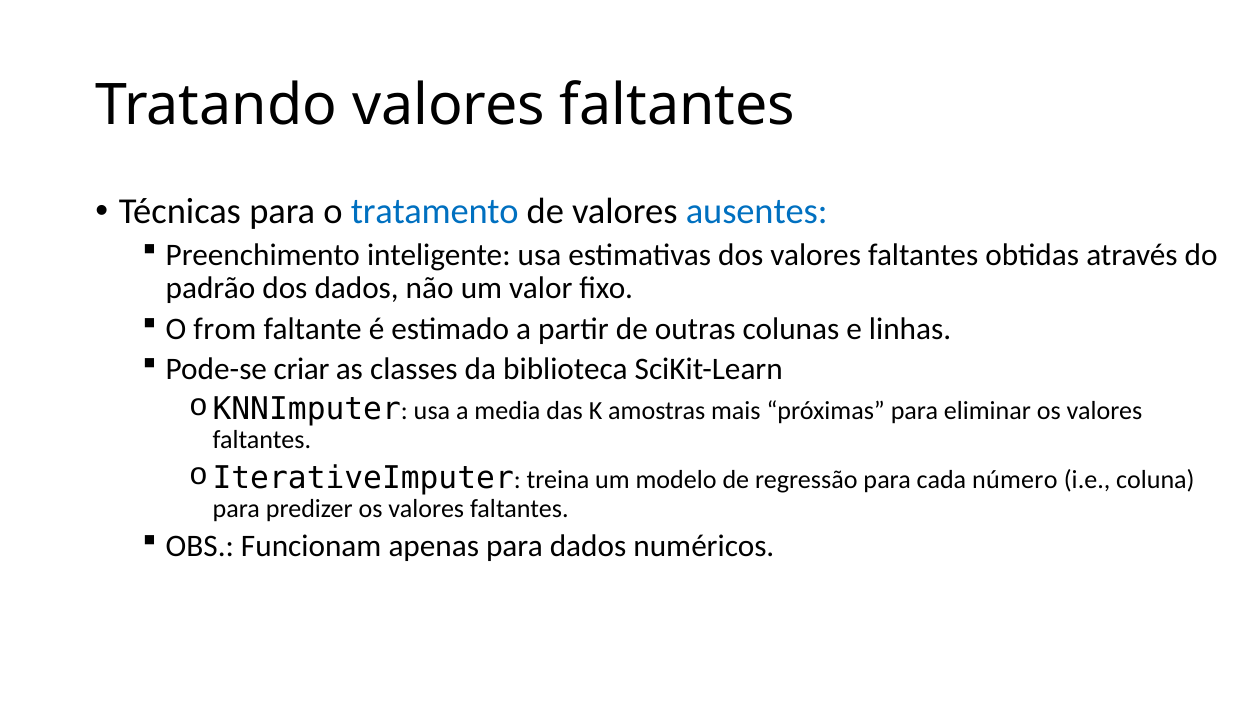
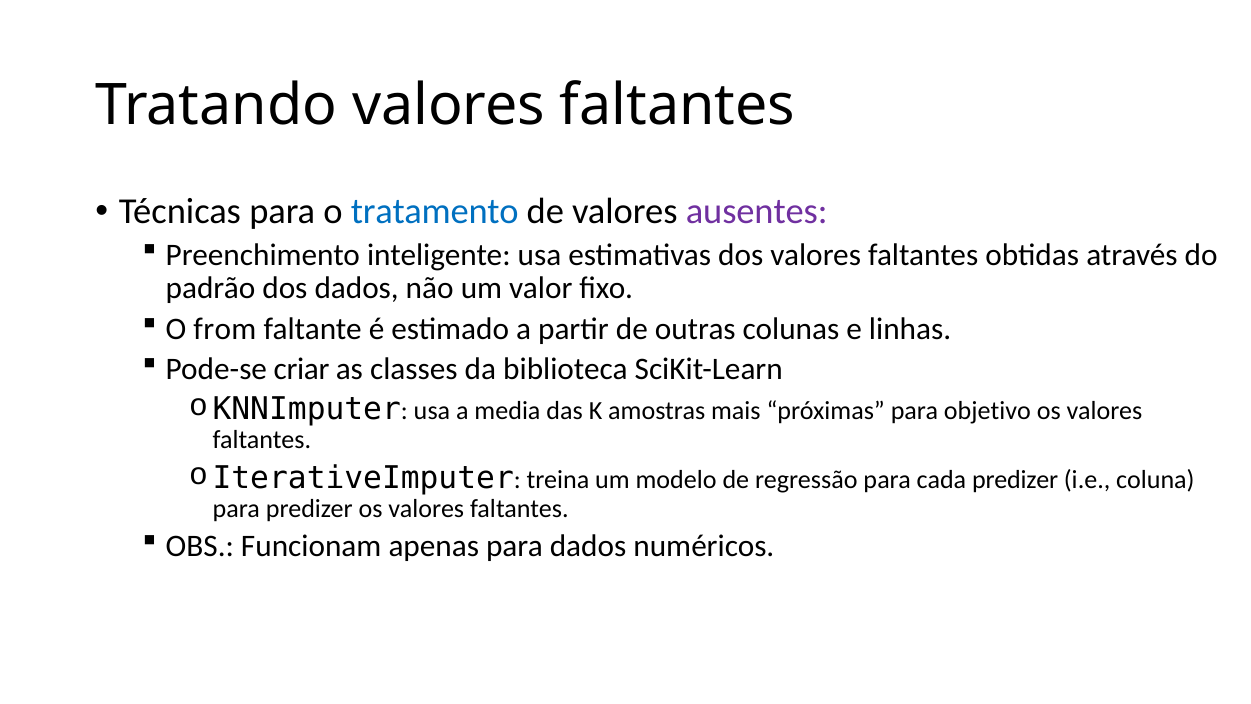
ausentes colour: blue -> purple
eliminar: eliminar -> objetivo
cada número: número -> predizer
